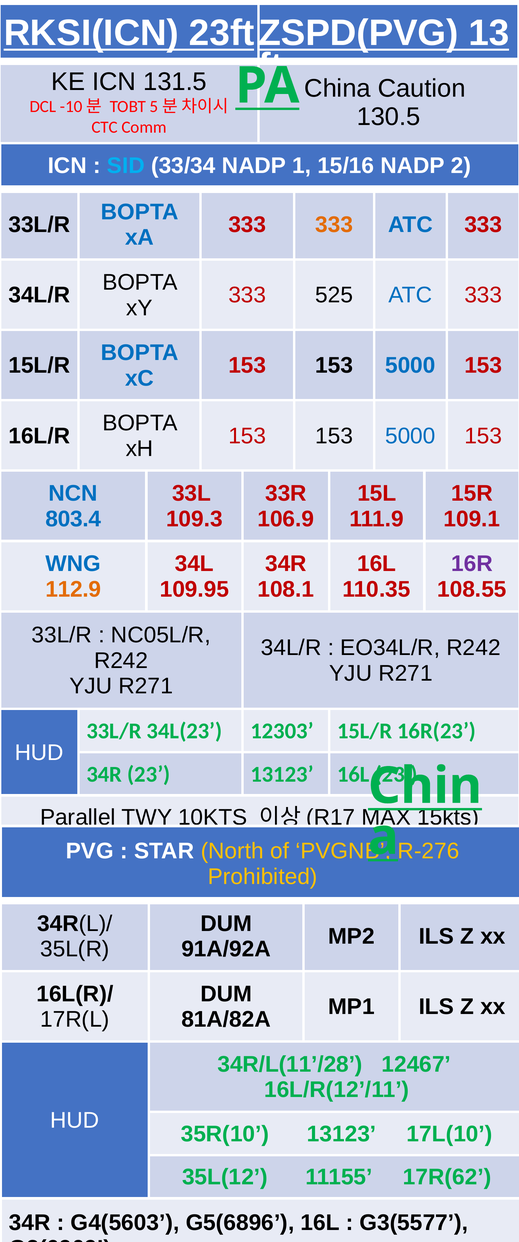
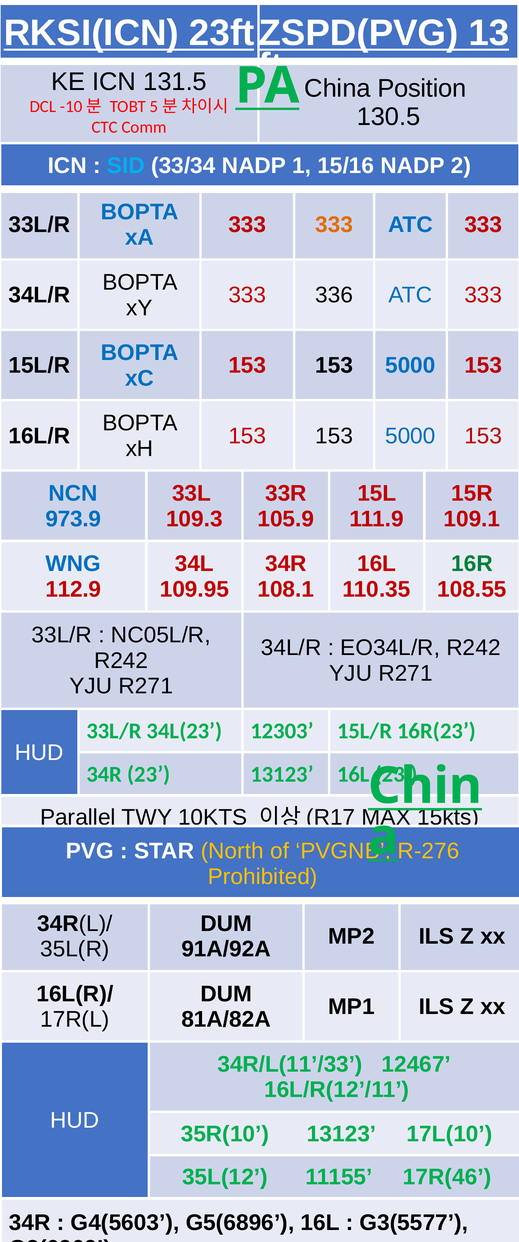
Caution: Caution -> Position
525: 525 -> 336
803.4: 803.4 -> 973.9
106.9: 106.9 -> 105.9
16R colour: purple -> green
112.9 colour: orange -> red
34R/L(11’/28: 34R/L(11’/28 -> 34R/L(11’/33
17R(62: 17R(62 -> 17R(46
